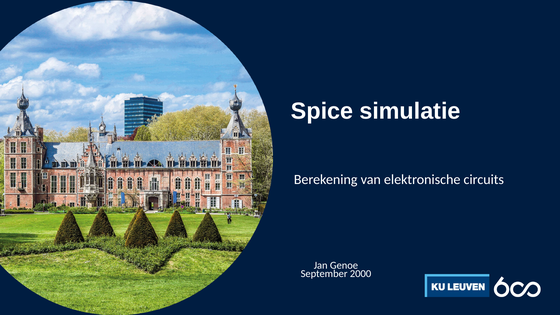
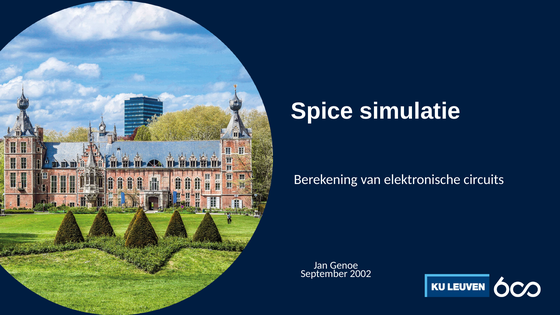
2000: 2000 -> 2002
